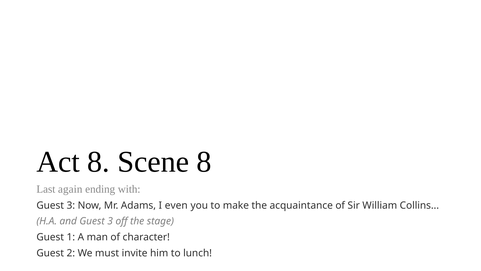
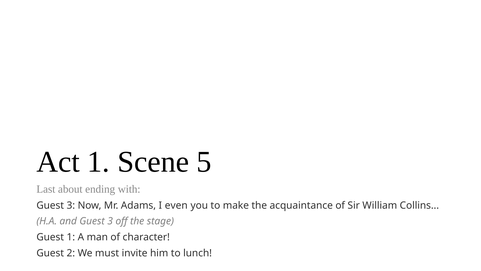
Act 8: 8 -> 1
Scene 8: 8 -> 5
again: again -> about
